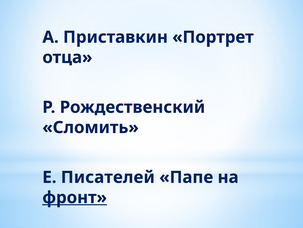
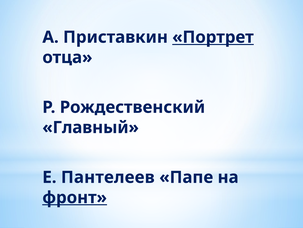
Портрет underline: none -> present
Сломить: Сломить -> Главный
Писателей: Писателей -> Пантелеев
